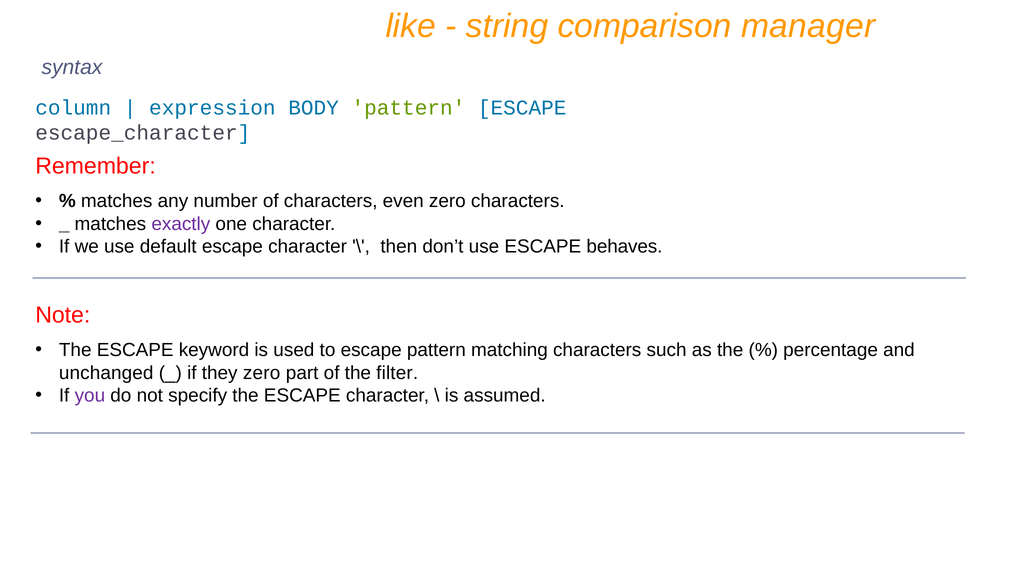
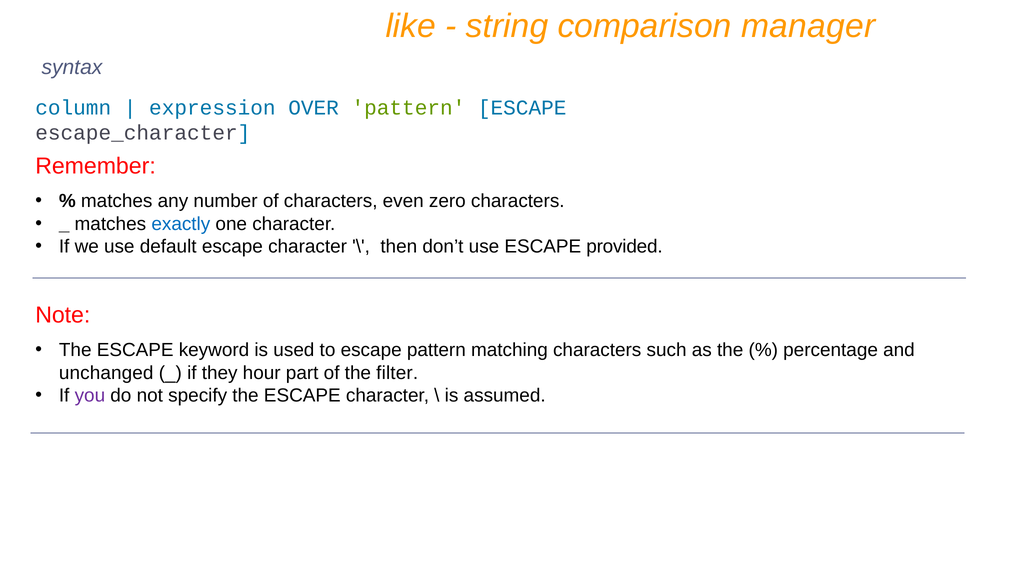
BODY: BODY -> OVER
exactly colour: purple -> blue
behaves: behaves -> provided
they zero: zero -> hour
